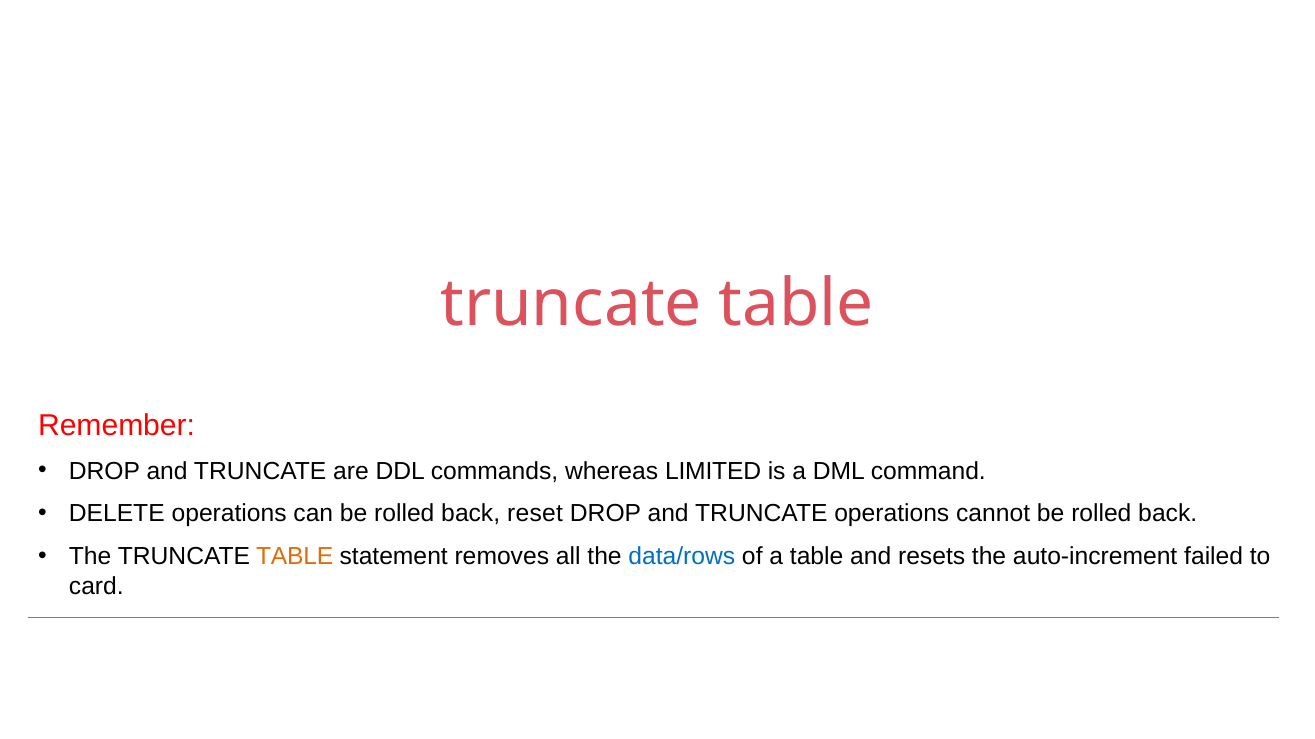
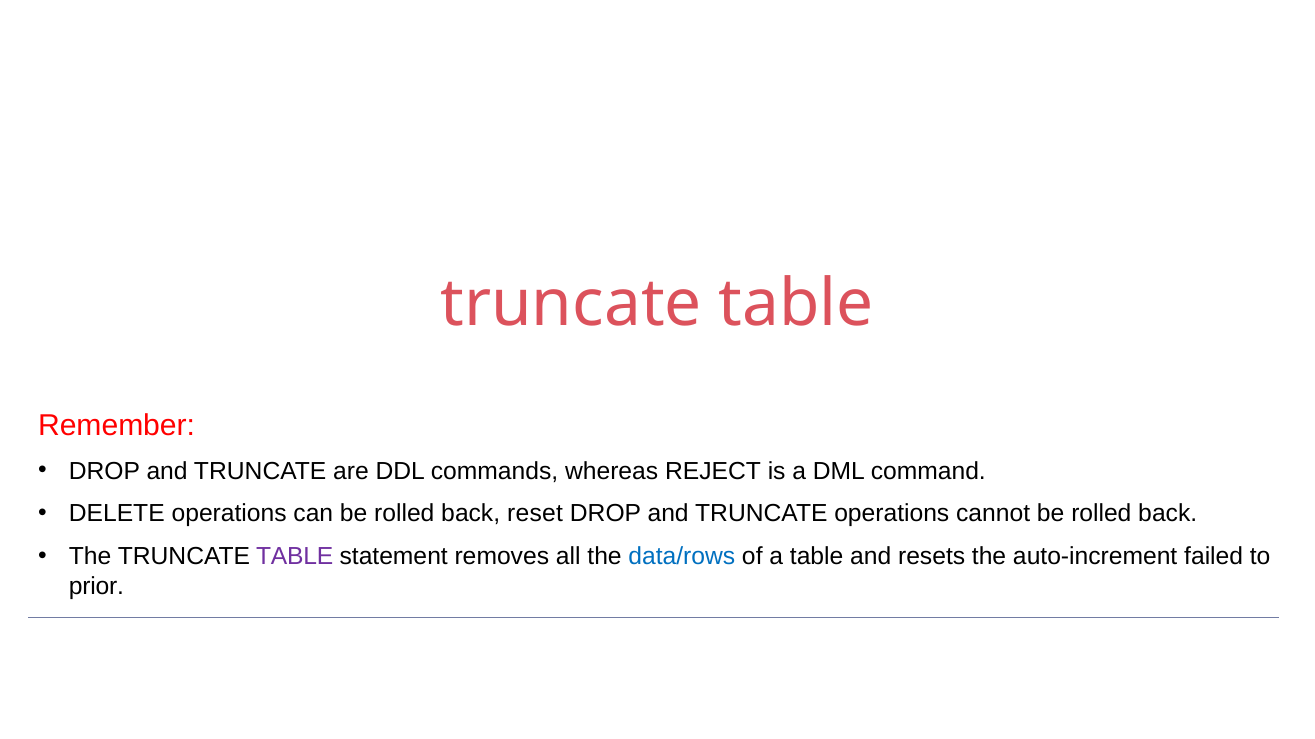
LIMITED: LIMITED -> REJECT
TABLE at (295, 557) colour: orange -> purple
card: card -> prior
